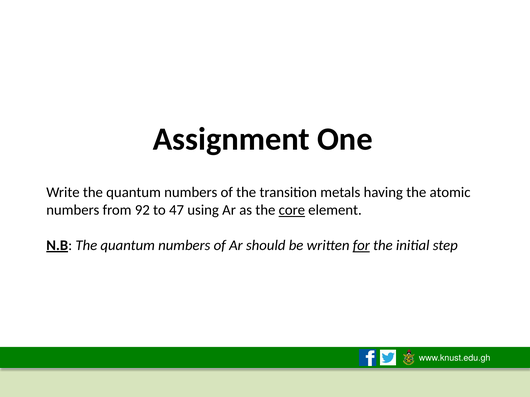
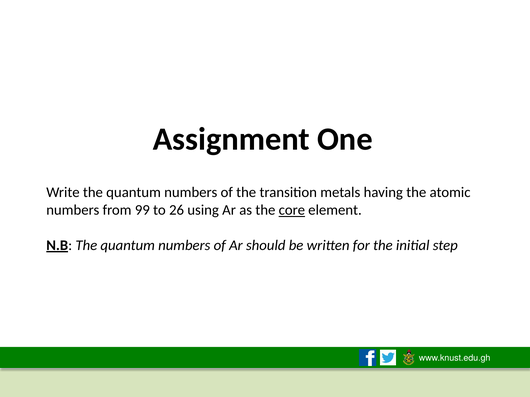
92: 92 -> 99
47: 47 -> 26
for underline: present -> none
